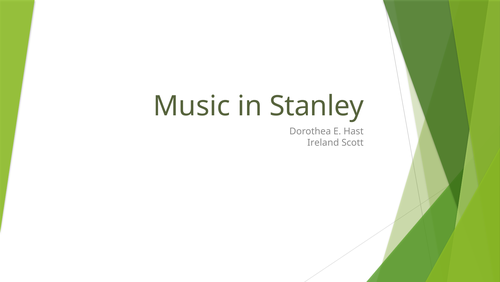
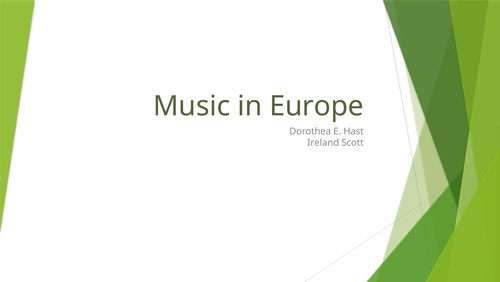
Stanley: Stanley -> Europe
